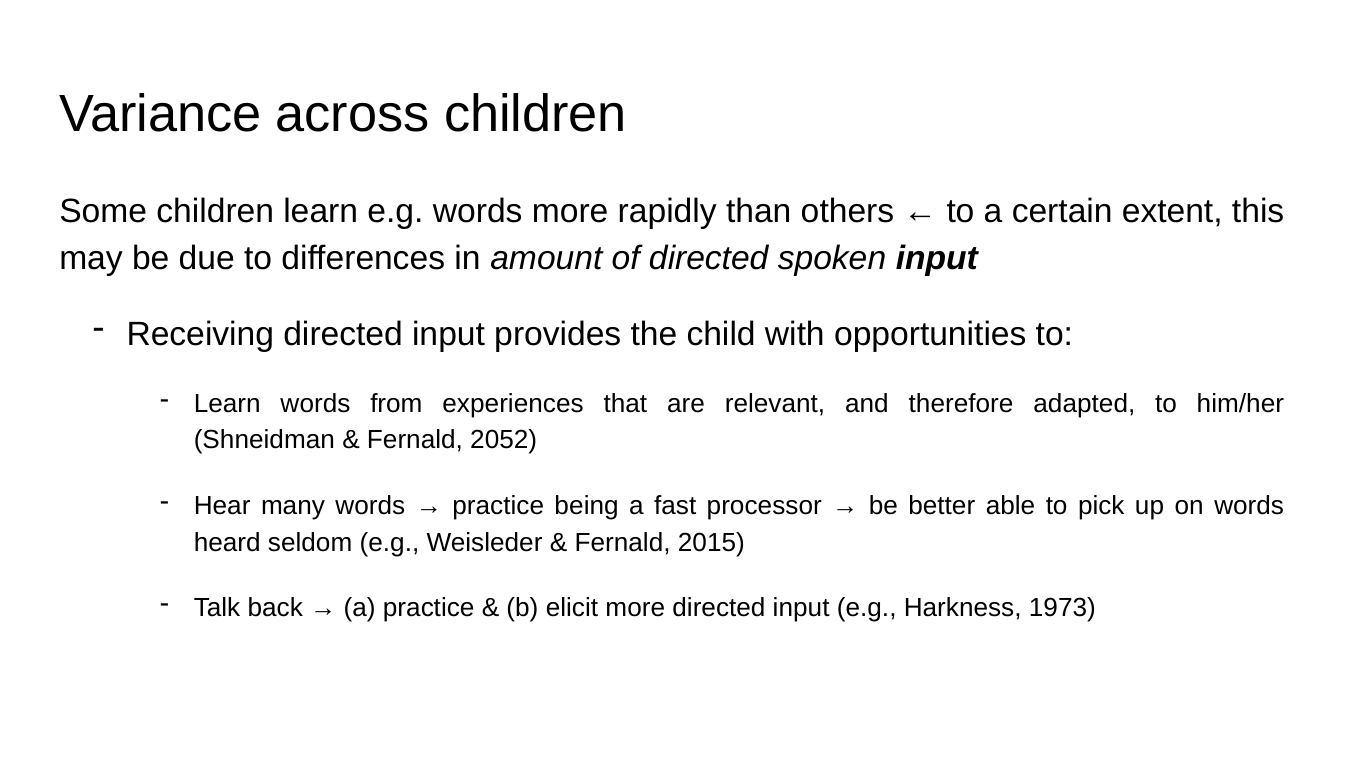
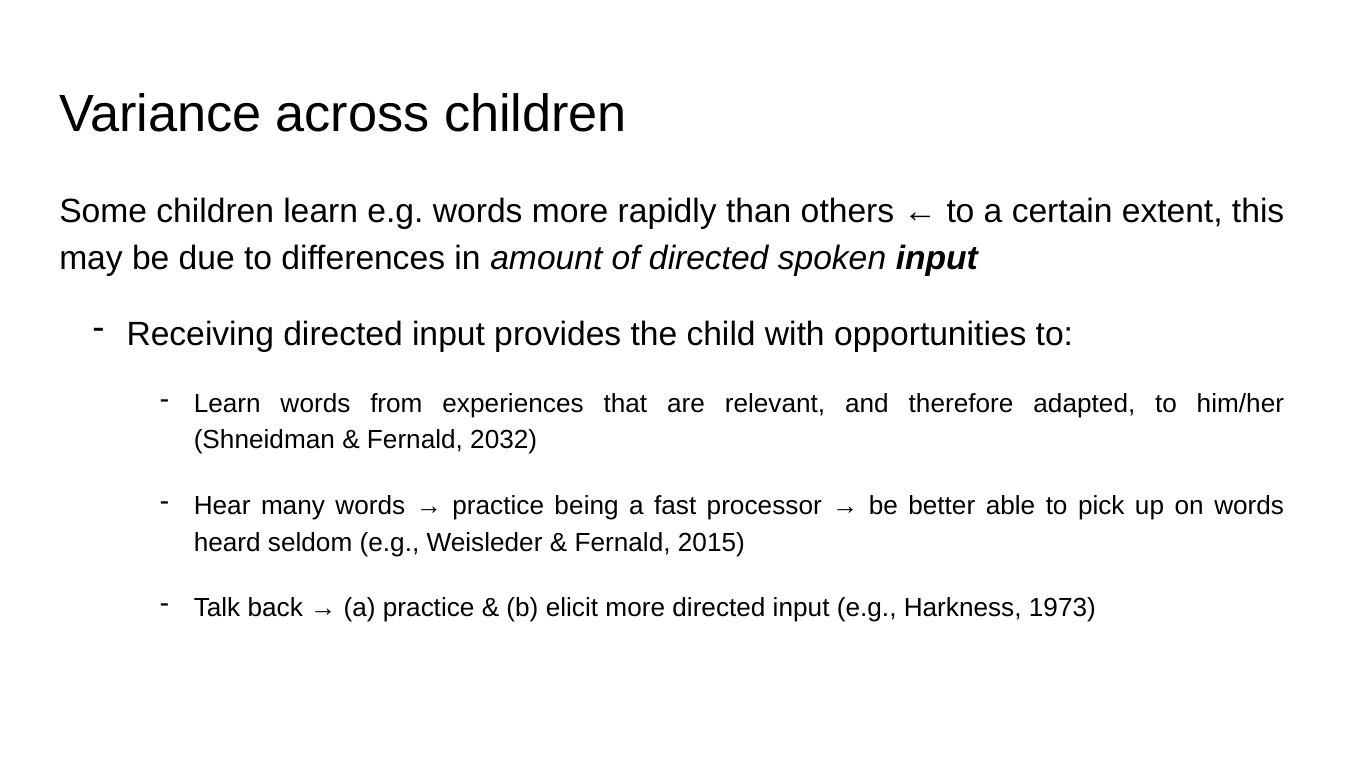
2052: 2052 -> 2032
